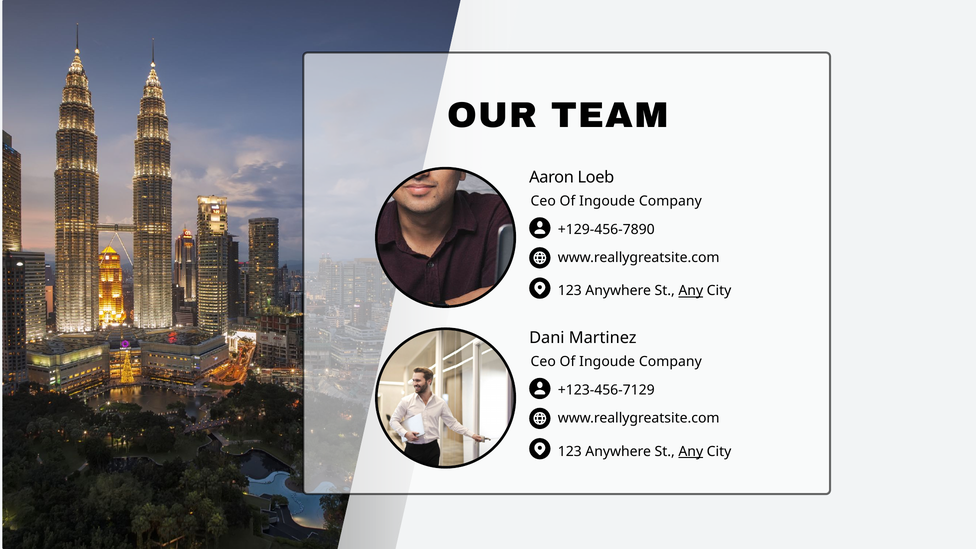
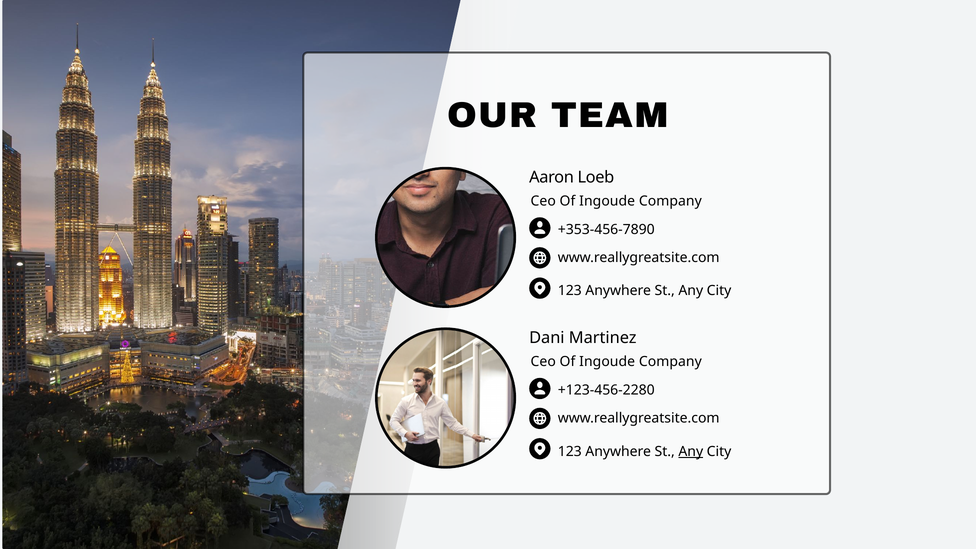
+129-456-7890: +129-456-7890 -> +353-456-7890
Any at (691, 291) underline: present -> none
+123-456-7129: +123-456-7129 -> +123-456-2280
